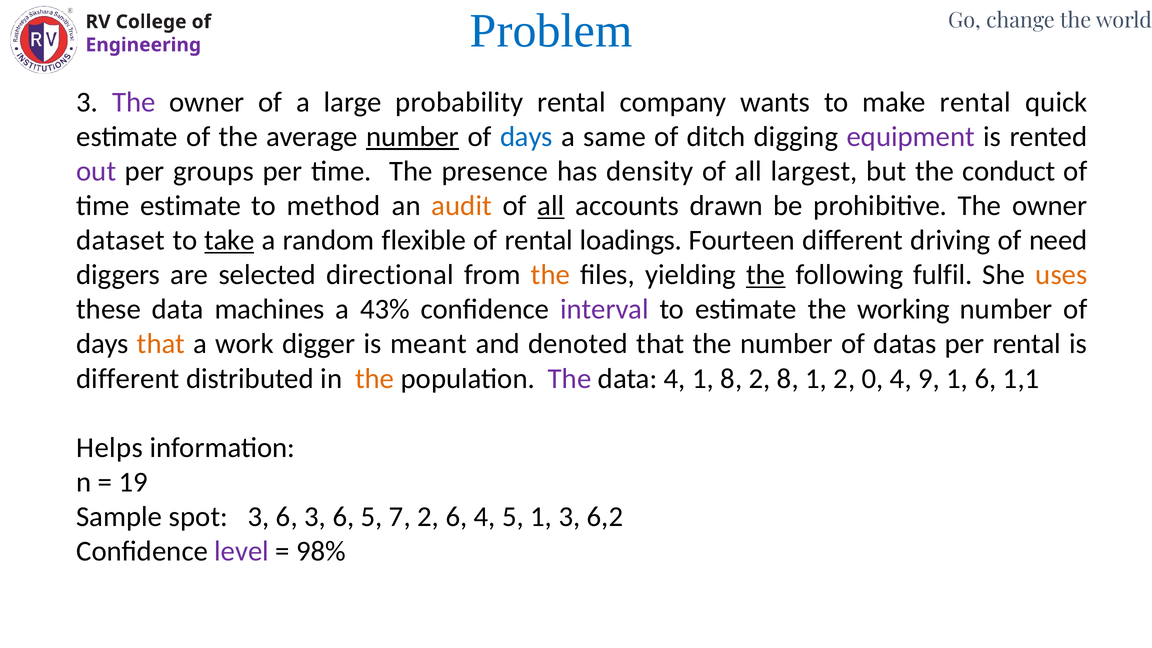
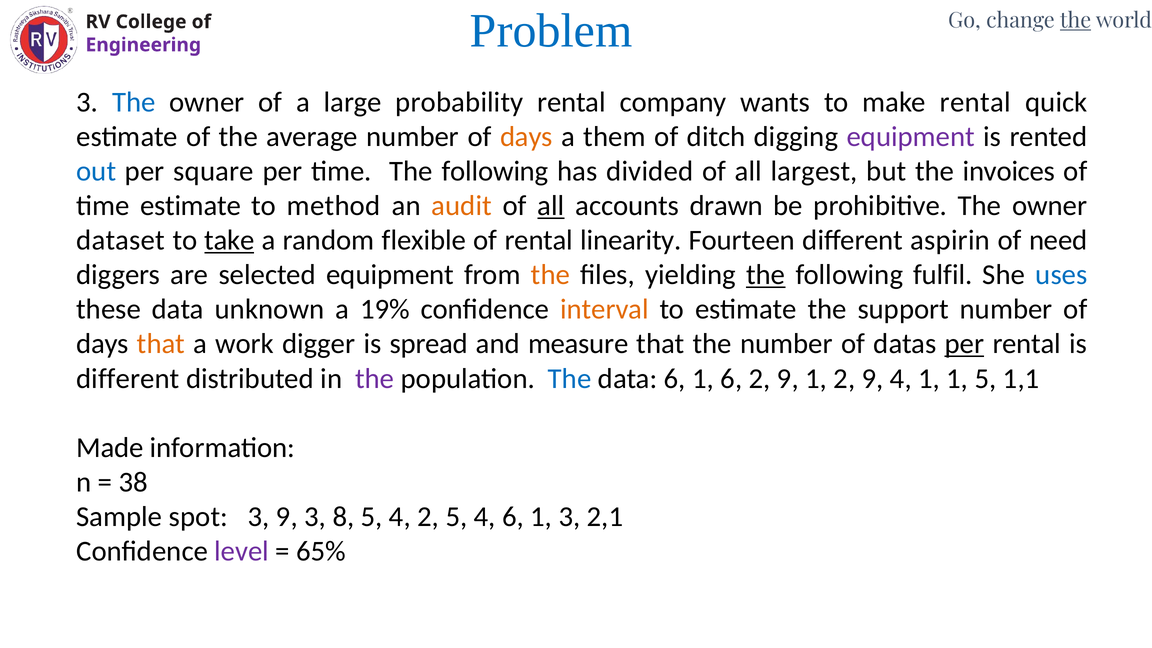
the at (1076, 21) underline: none -> present
The at (134, 102) colour: purple -> blue
number at (413, 137) underline: present -> none
days at (526, 137) colour: blue -> orange
same: same -> them
out colour: purple -> blue
groups: groups -> square
time The presence: presence -> following
density: density -> divided
conduct: conduct -> invoices
loadings: loadings -> linearity
driving: driving -> aspirin
selected directional: directional -> equipment
uses colour: orange -> blue
machines: machines -> unknown
43%: 43% -> 19%
interval colour: purple -> orange
working: working -> support
meant: meant -> spread
denoted: denoted -> measure
per at (964, 344) underline: none -> present
the at (375, 379) colour: orange -> purple
The at (570, 379) colour: purple -> blue
data 4: 4 -> 6
1 8: 8 -> 6
8 at (788, 379): 8 -> 9
1 2 0: 0 -> 9
4 9: 9 -> 1
1 6: 6 -> 5
Helps: Helps -> Made
19: 19 -> 38
6 at (287, 517): 6 -> 9
6 at (343, 517): 6 -> 8
7 at (400, 517): 7 -> 4
2 6: 6 -> 5
4 5: 5 -> 6
6,2: 6,2 -> 2,1
98%: 98% -> 65%
